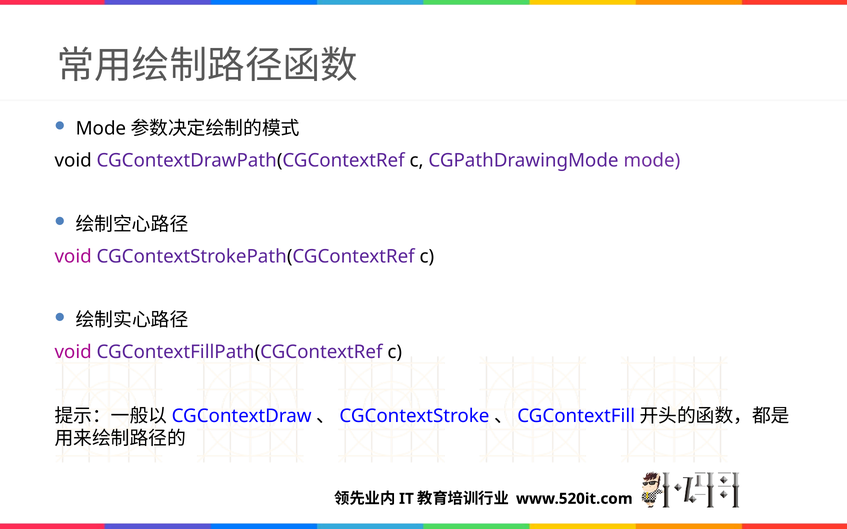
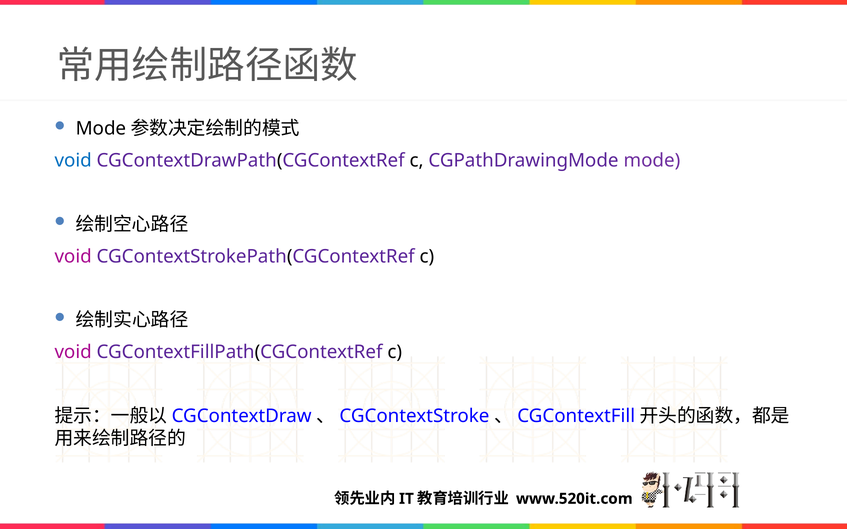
void at (73, 161) colour: black -> blue
